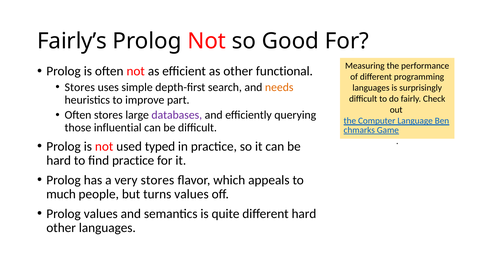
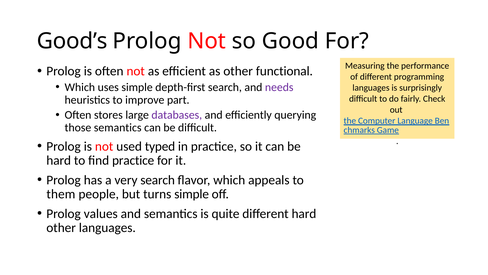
Fairly’s: Fairly’s -> Good’s
Stores at (80, 87): Stores -> Which
needs colour: orange -> purple
those influential: influential -> semantics
very stores: stores -> search
much: much -> them
turns values: values -> simple
